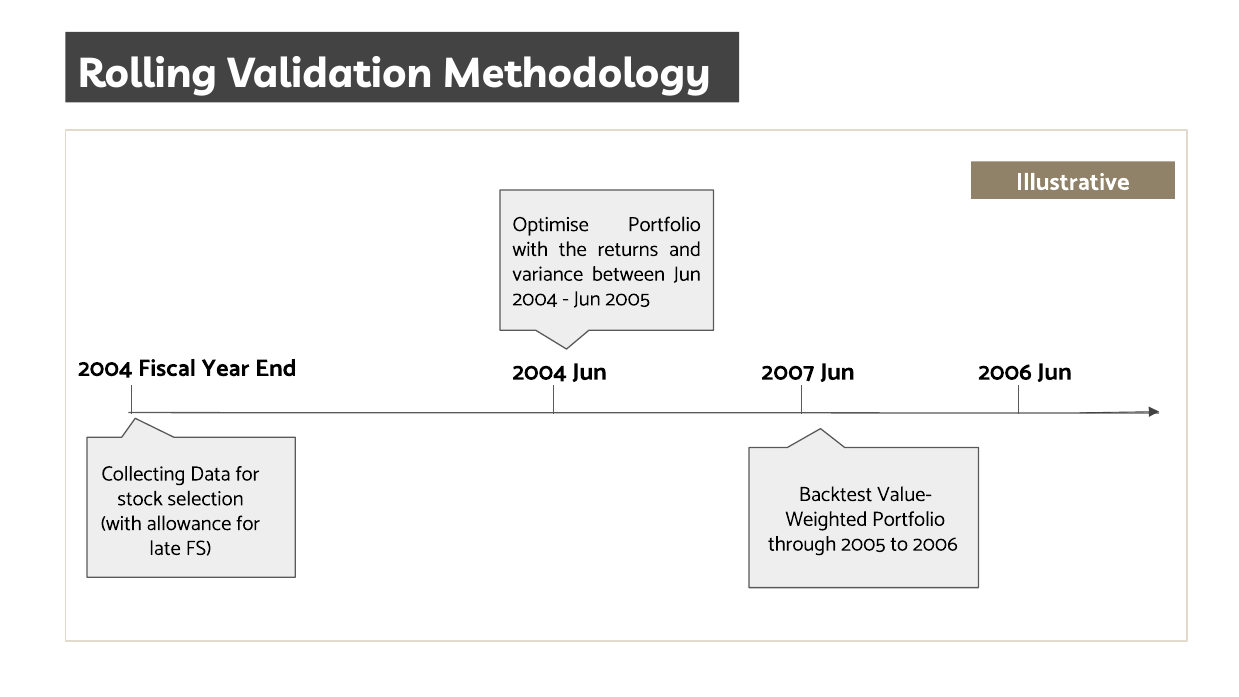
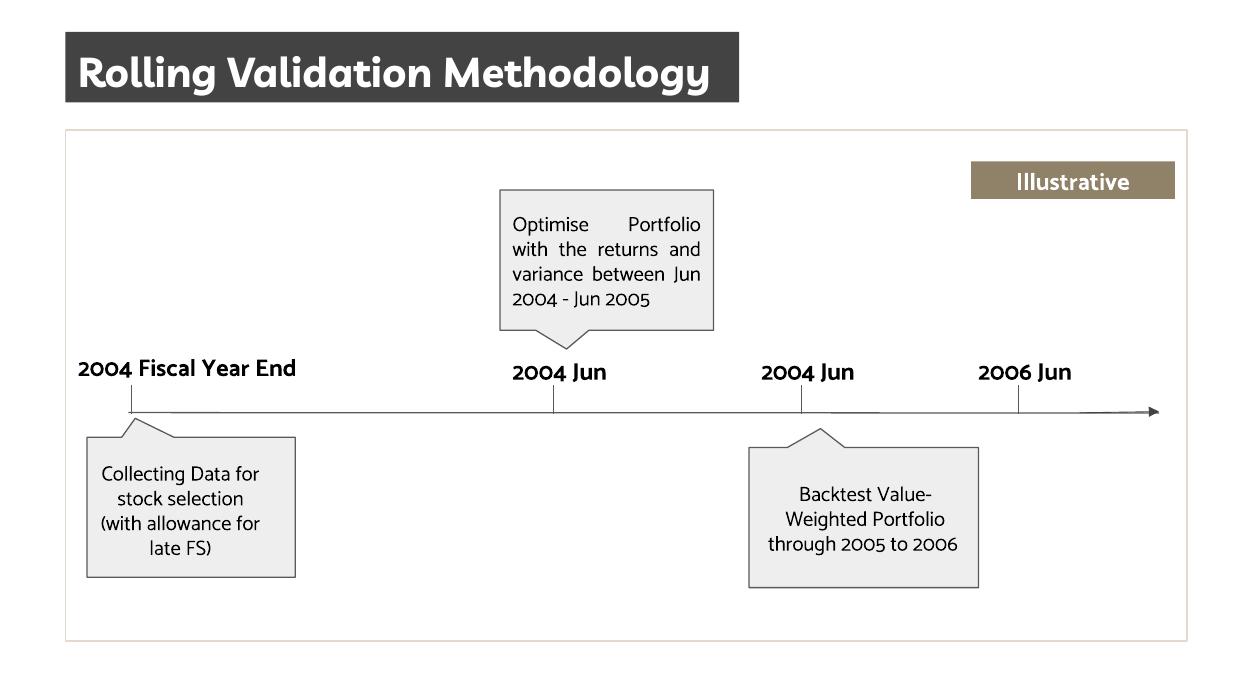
2004 Jun 2007: 2007 -> 2004
